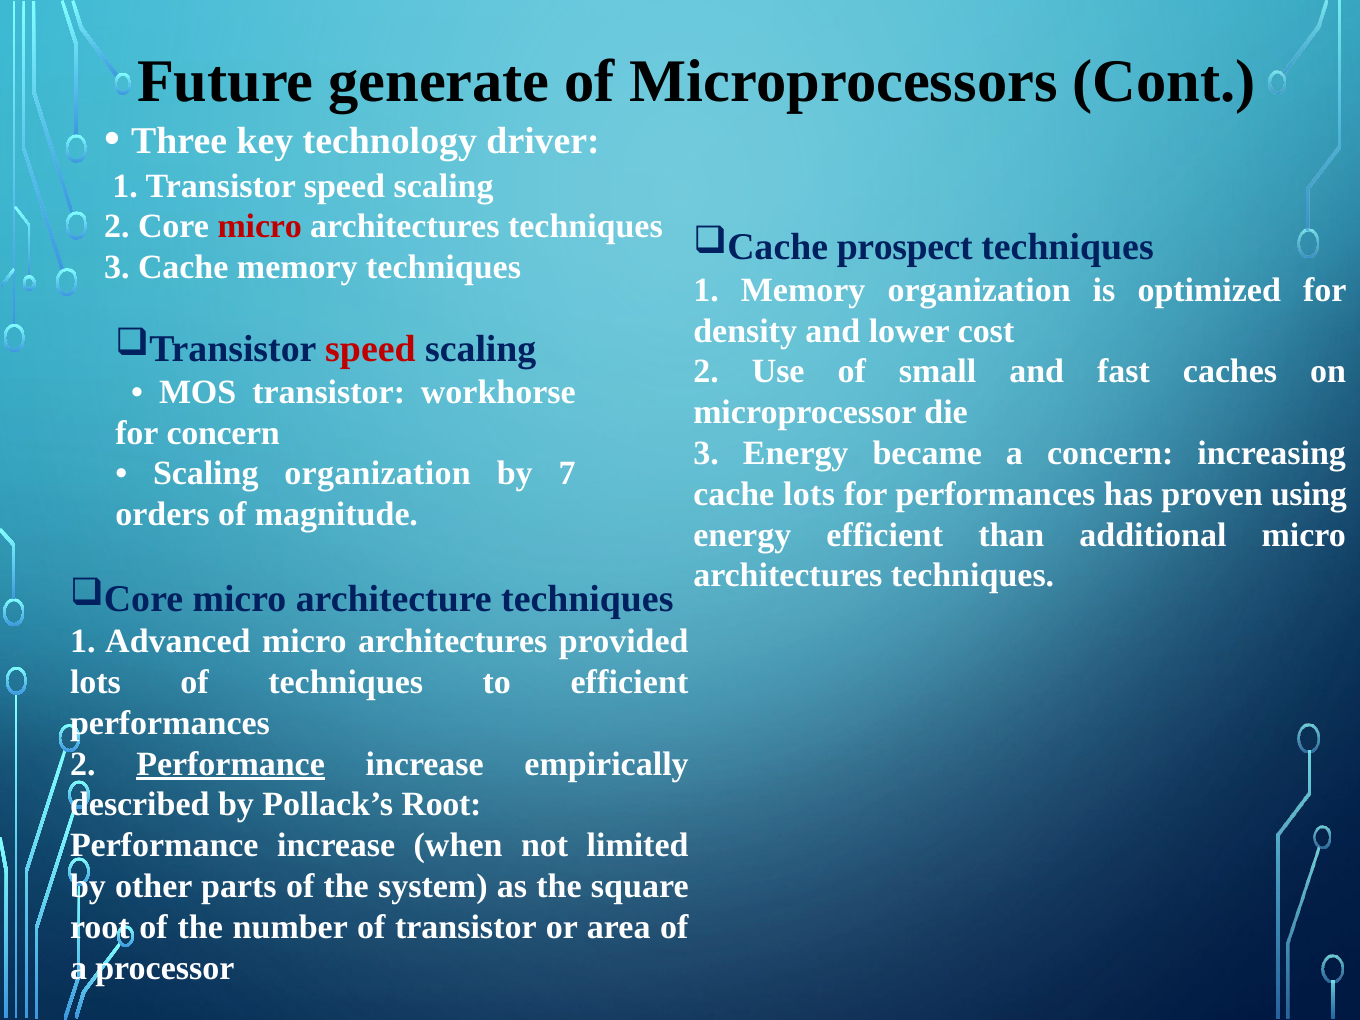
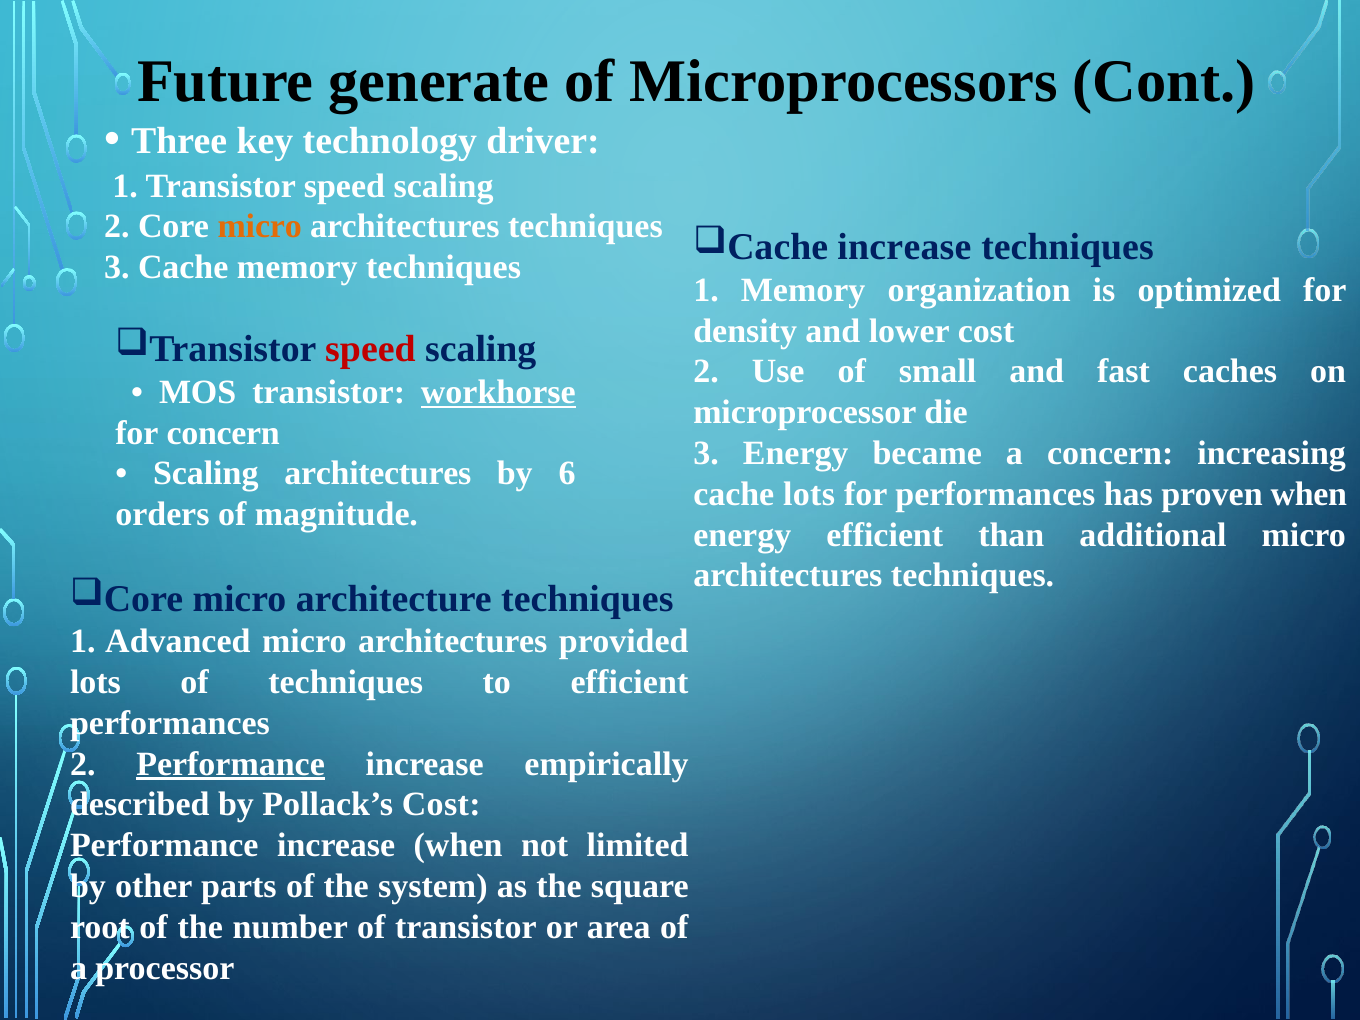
micro at (260, 227) colour: red -> orange
prospect at (905, 247): prospect -> increase
workhorse underline: none -> present
Scaling organization: organization -> architectures
7: 7 -> 6
proven using: using -> when
Pollack’s Root: Root -> Cost
